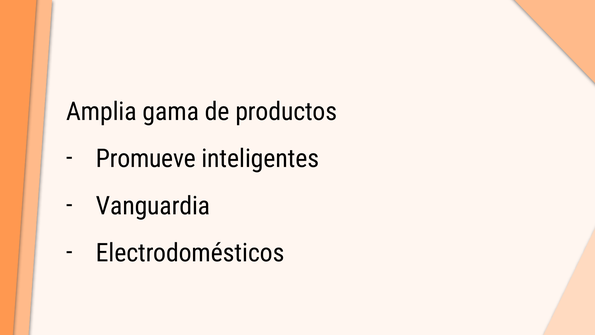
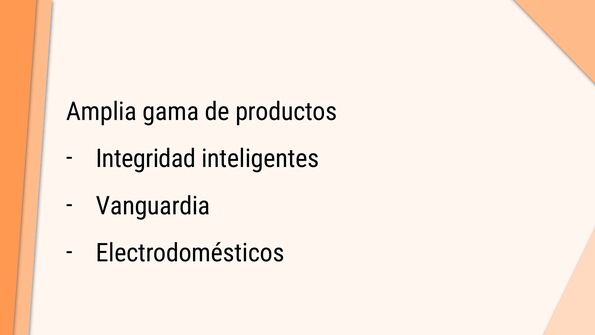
Promueve: Promueve -> Integridad
